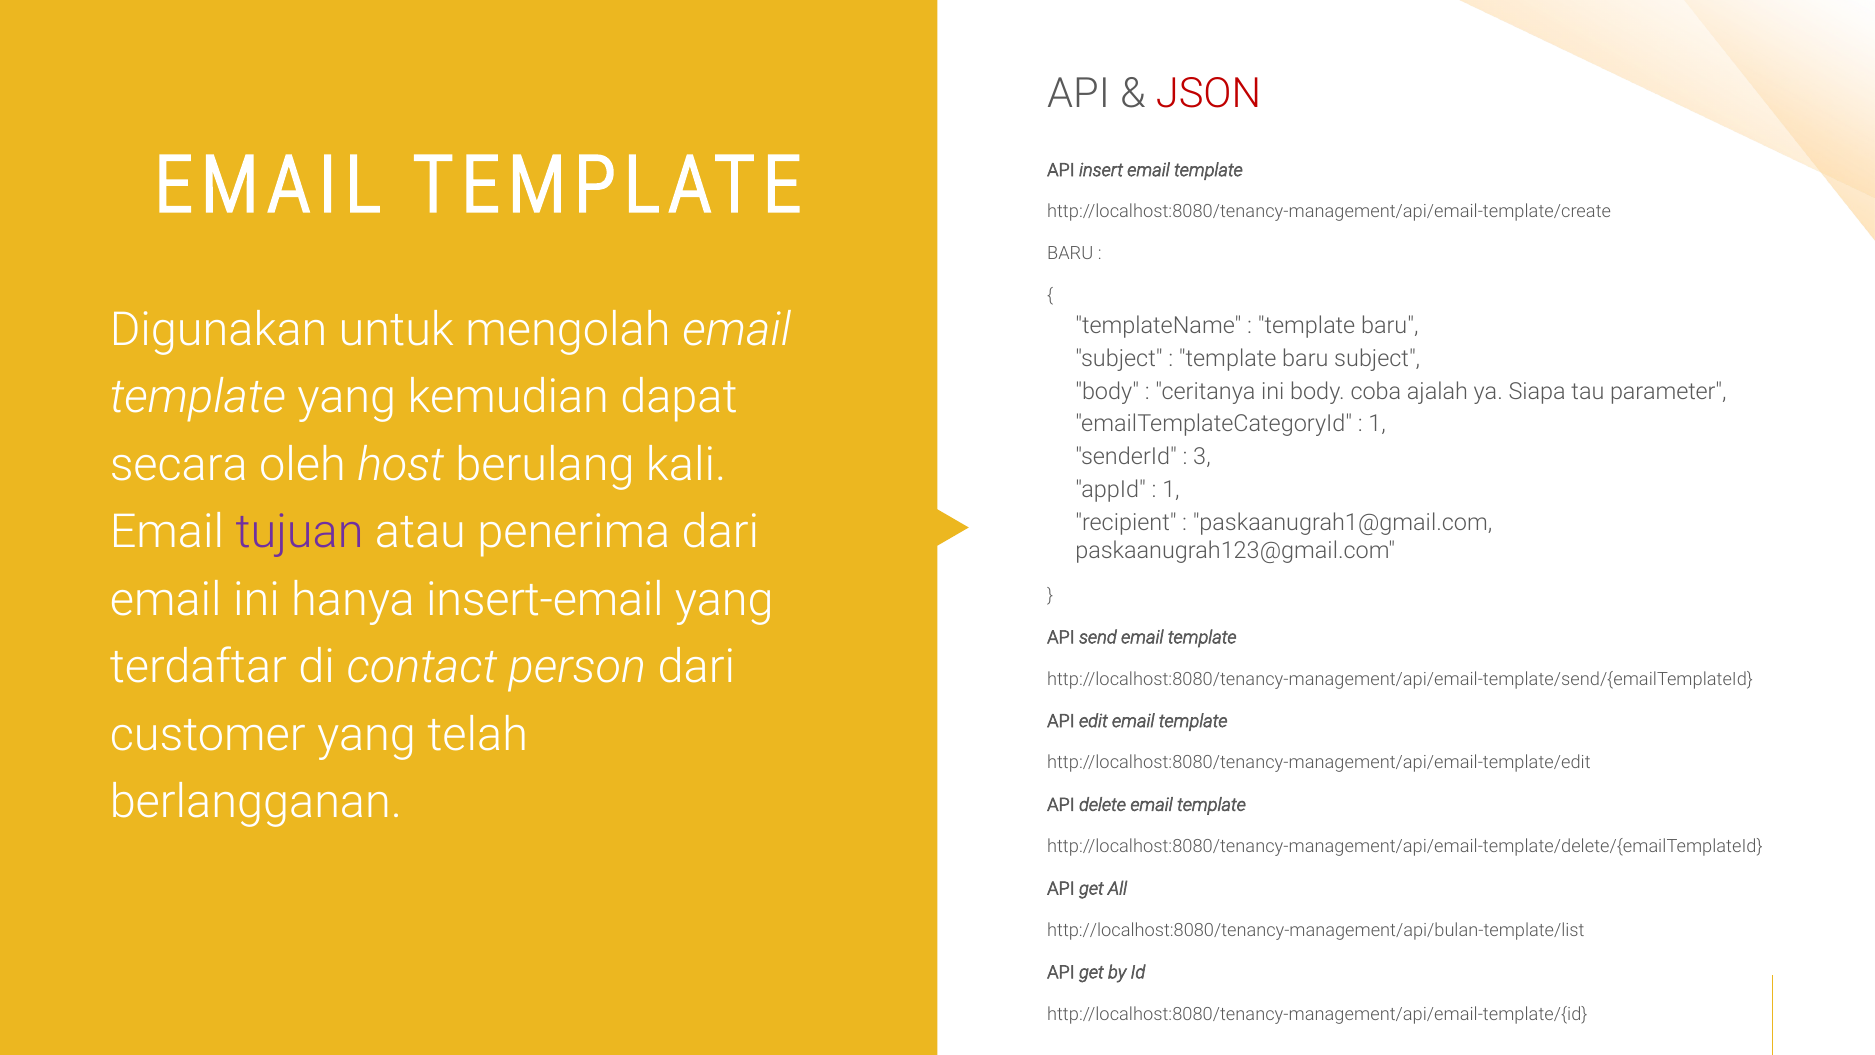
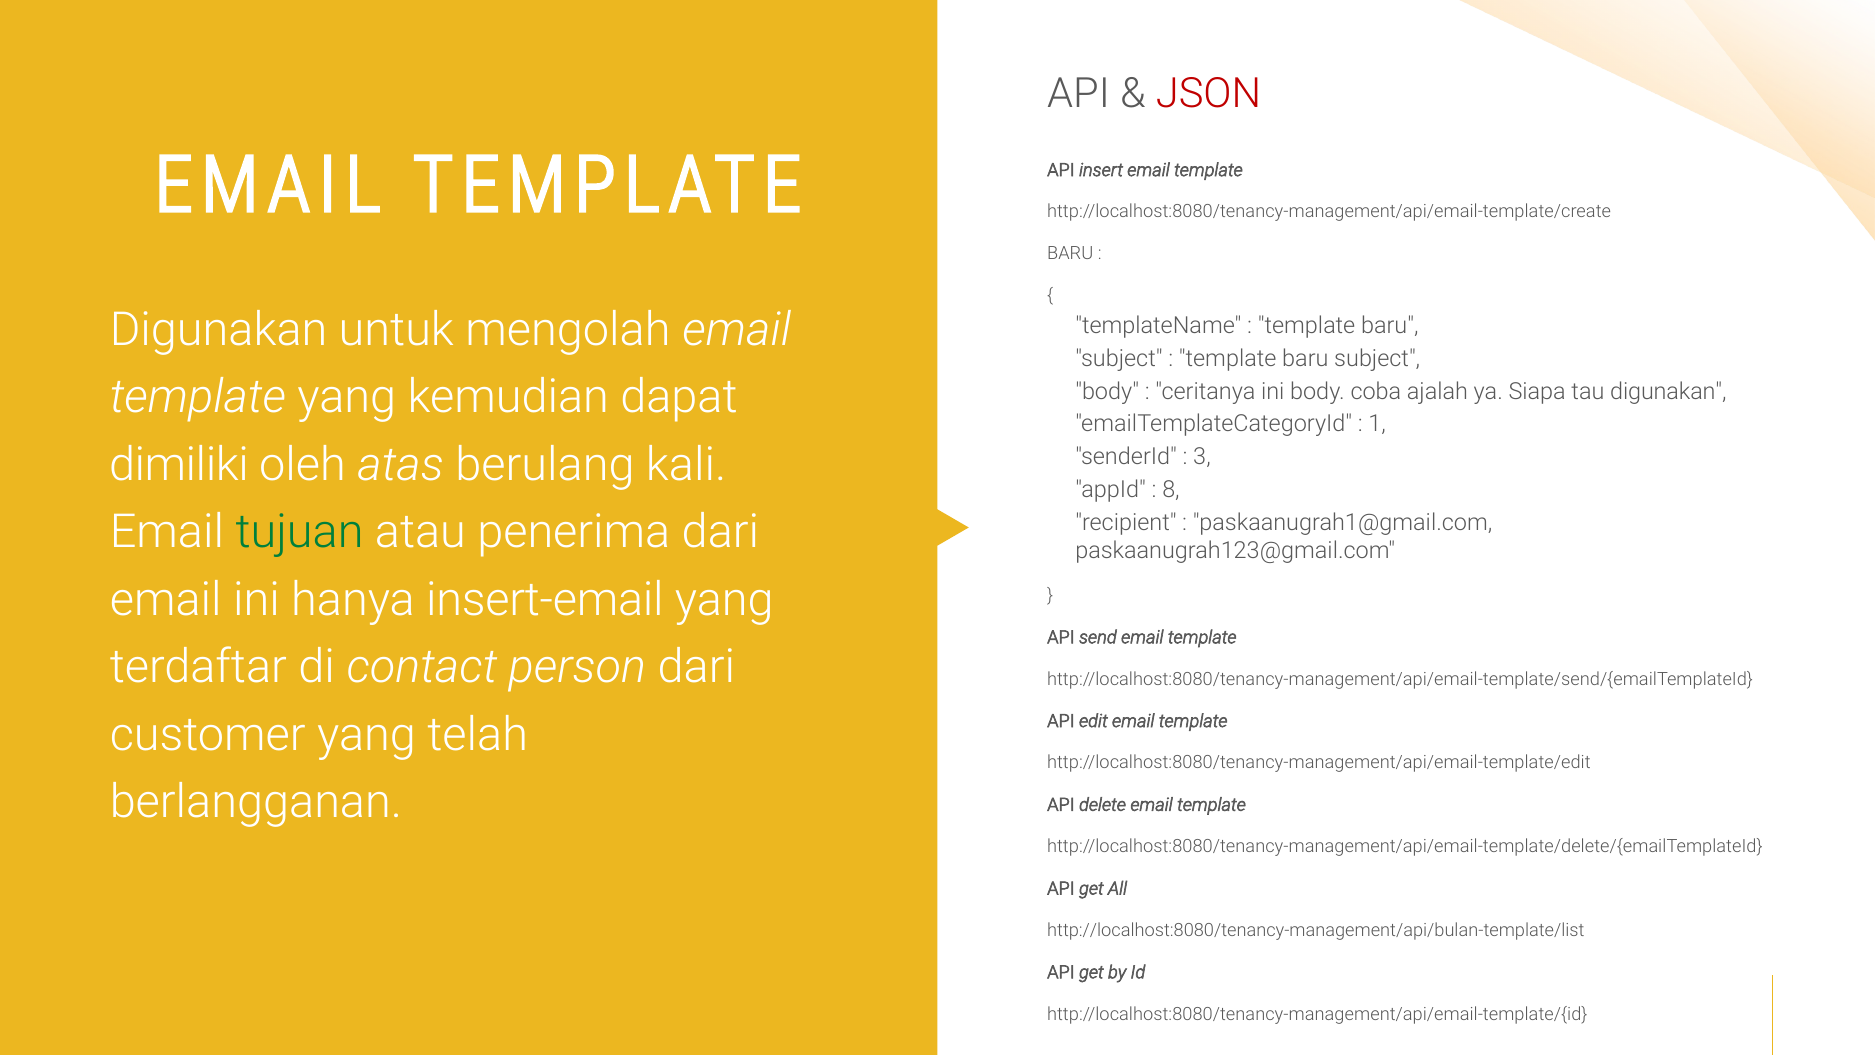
tau parameter: parameter -> digunakan
secara: secara -> dimiliki
host: host -> atas
1 at (1171, 490): 1 -> 8
tujuan colour: purple -> green
